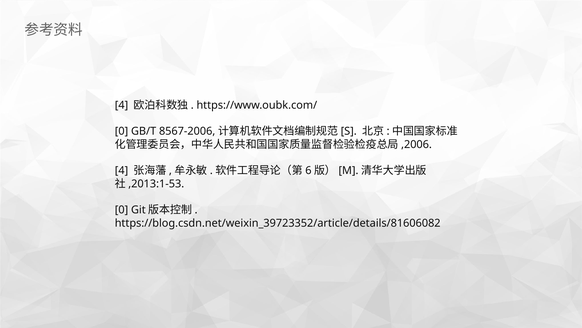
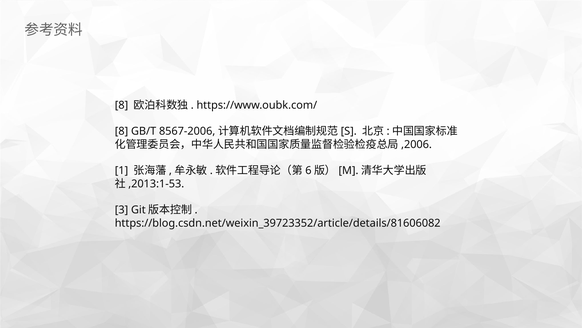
4 at (122, 105): 4 -> 8
0 at (122, 131): 0 -> 8
4 at (122, 170): 4 -> 1
0 at (122, 210): 0 -> 3
